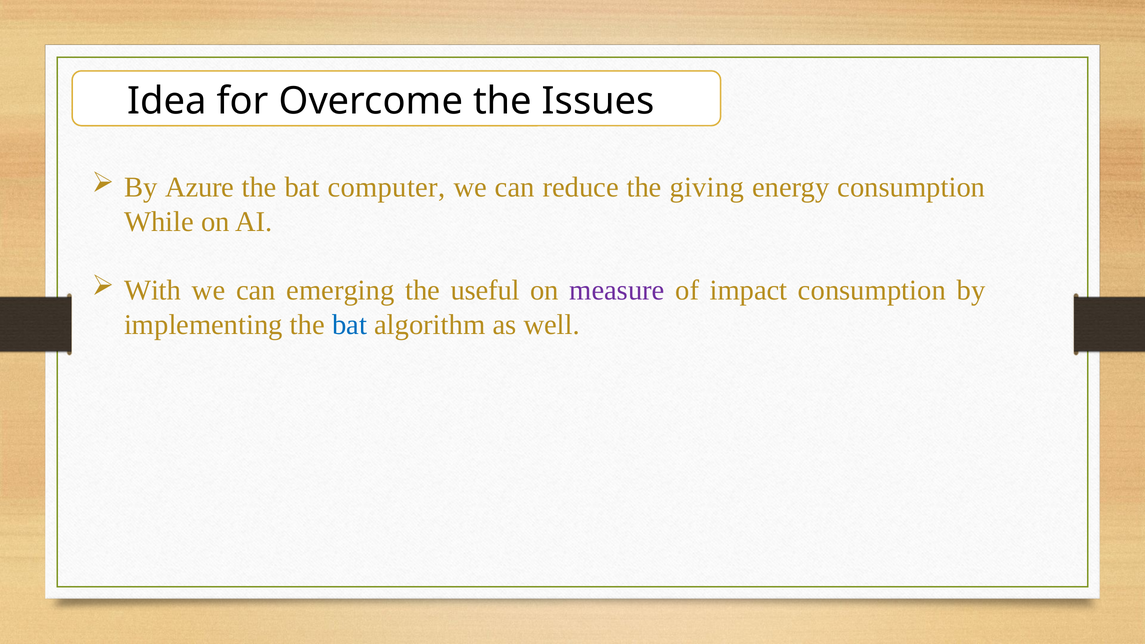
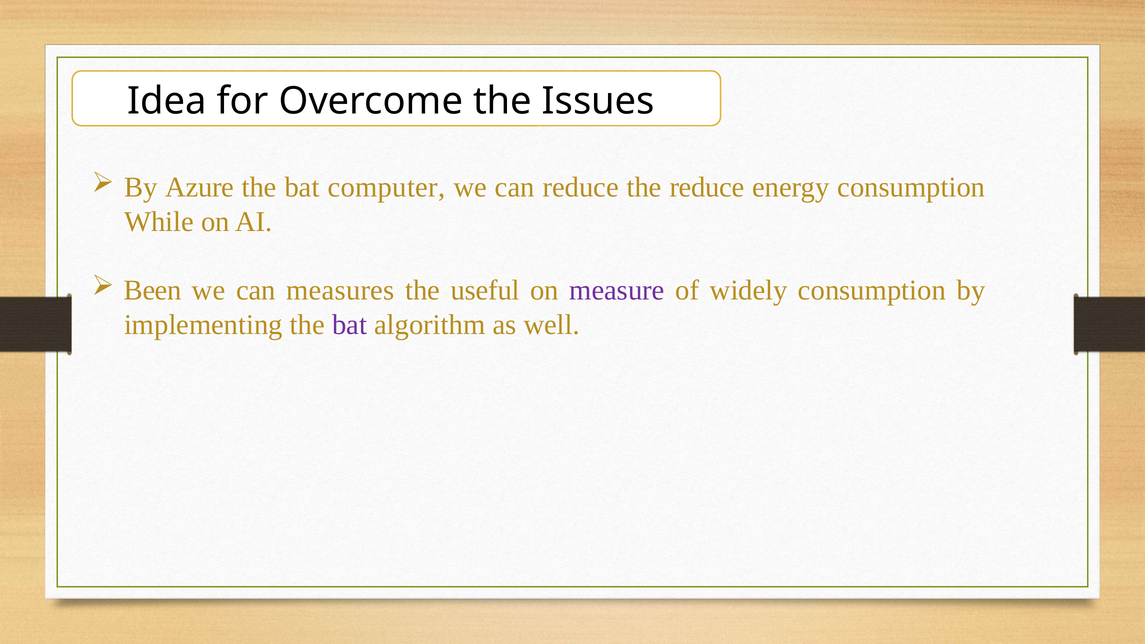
the giving: giving -> reduce
With: With -> Been
emerging: emerging -> measures
impact: impact -> widely
bat at (350, 325) colour: blue -> purple
